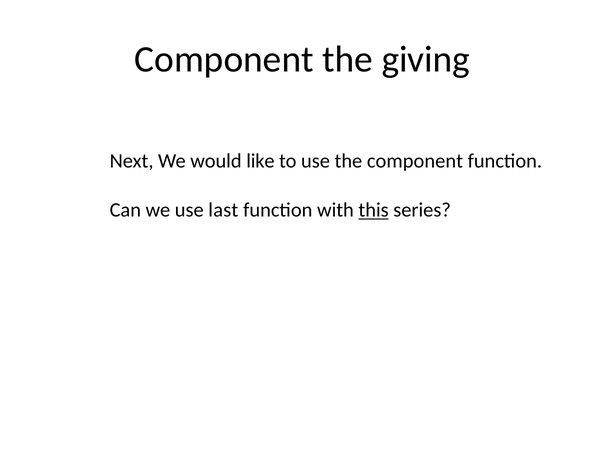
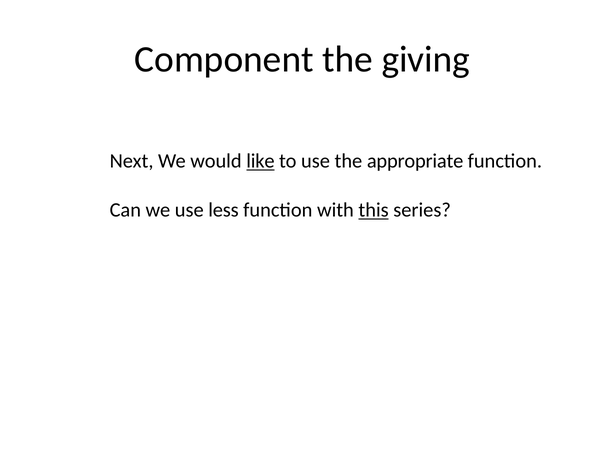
like underline: none -> present
the component: component -> appropriate
last: last -> less
